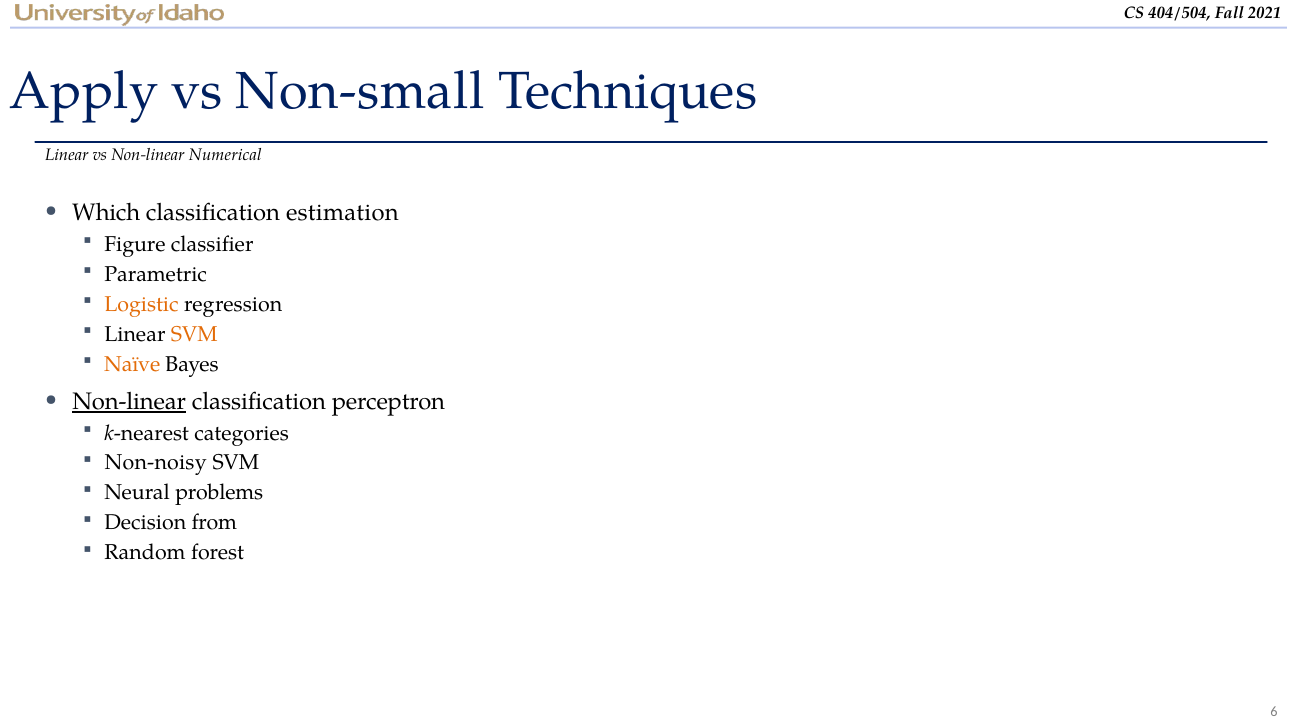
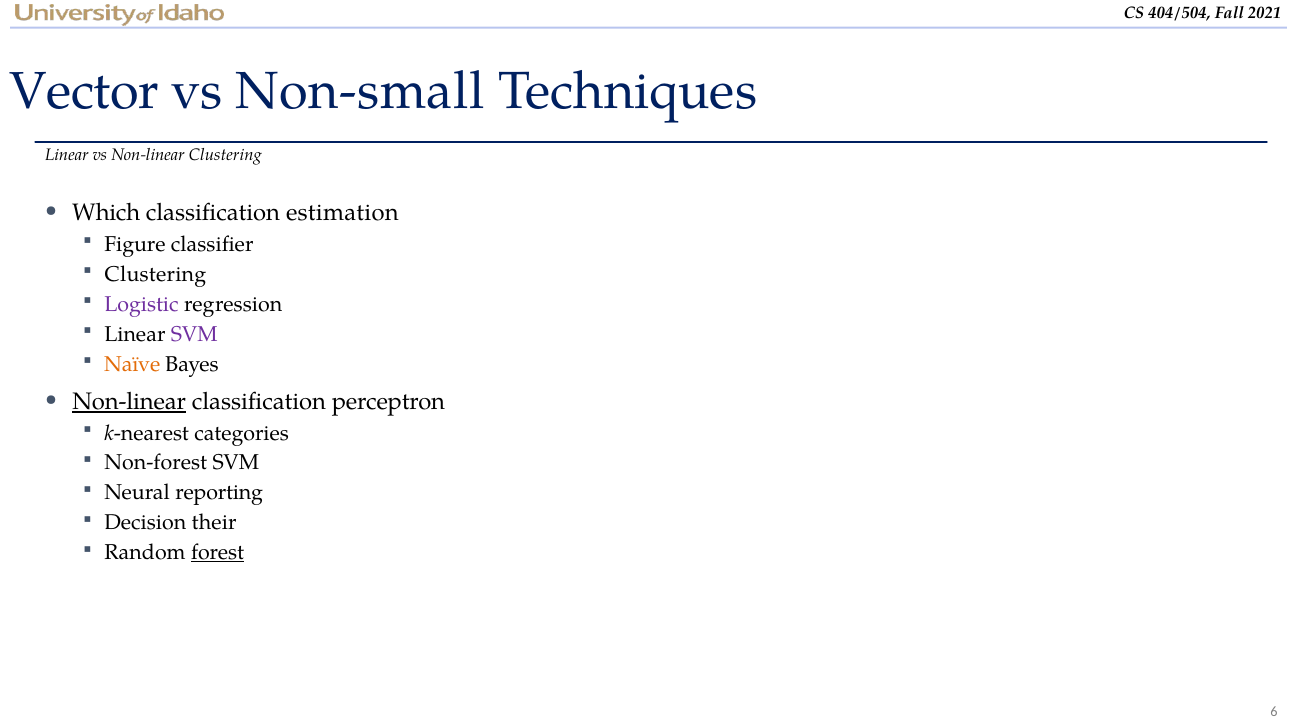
Apply: Apply -> Vector
Non-linear Numerical: Numerical -> Clustering
Parametric at (156, 274): Parametric -> Clustering
Logistic colour: orange -> purple
SVM at (194, 334) colour: orange -> purple
Non-noisy: Non-noisy -> Non-forest
problems: problems -> reporting
from: from -> their
forest underline: none -> present
